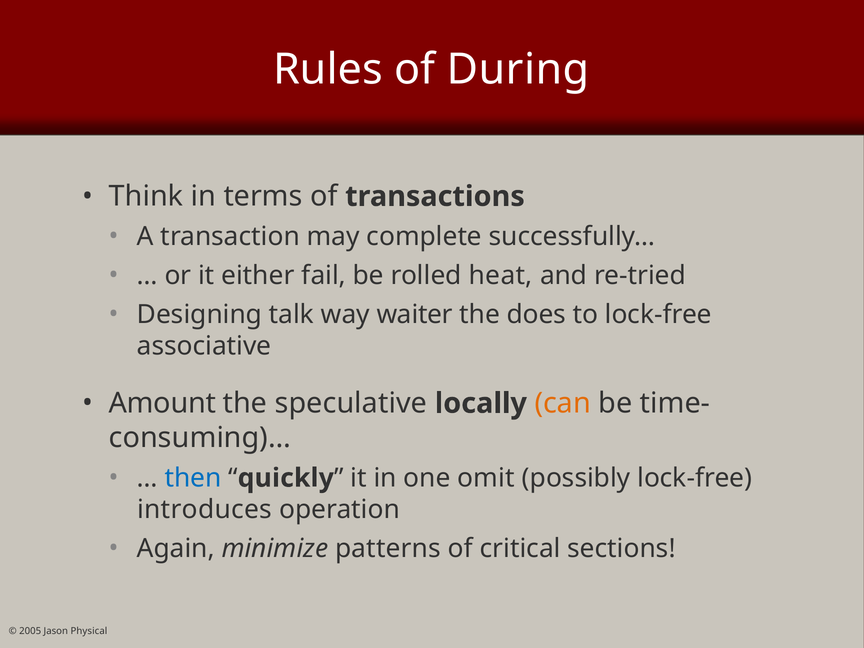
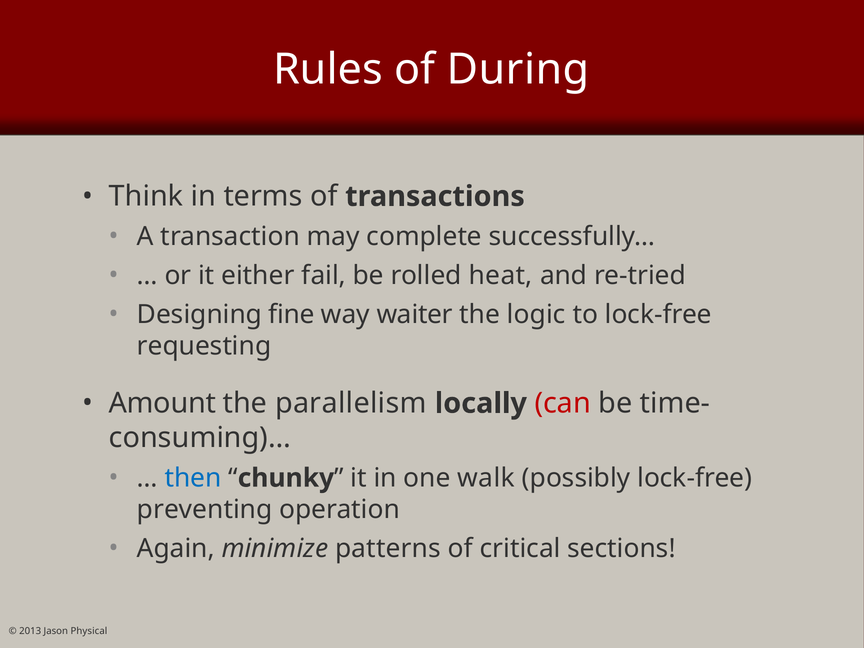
talk: talk -> fine
does: does -> logic
associative: associative -> requesting
speculative: speculative -> parallelism
can colour: orange -> red
quickly: quickly -> chunky
omit: omit -> walk
introduces: introduces -> preventing
2005: 2005 -> 2013
